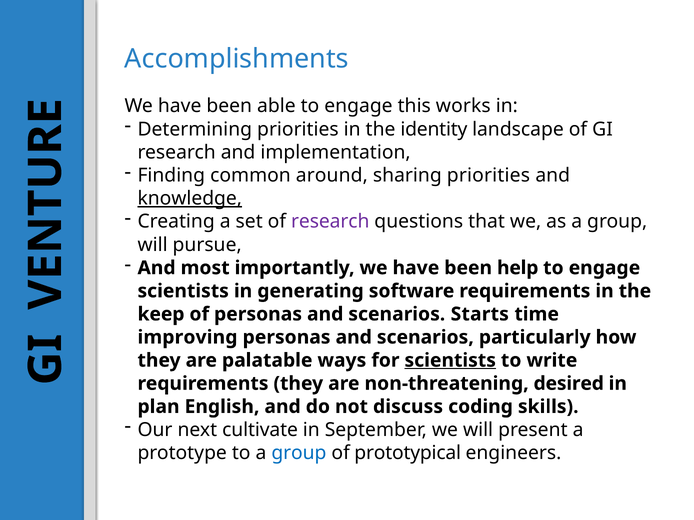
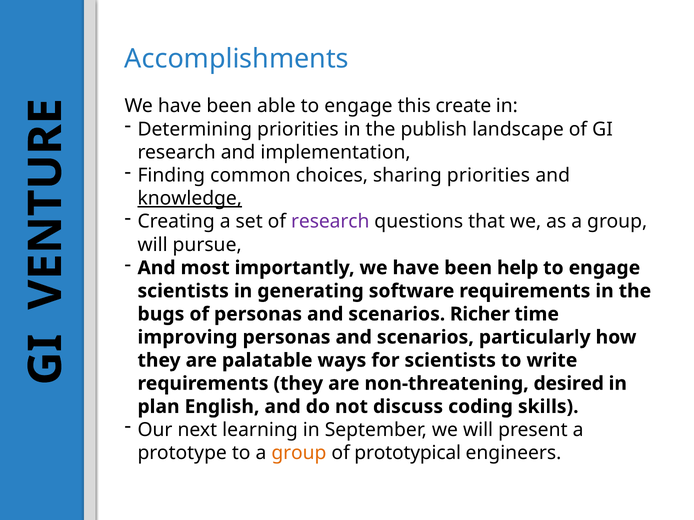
works: works -> create
identity: identity -> publish
around: around -> choices
keep: keep -> bugs
Starts: Starts -> Richer
scientists at (450, 361) underline: present -> none
cultivate: cultivate -> learning
group at (299, 453) colour: blue -> orange
